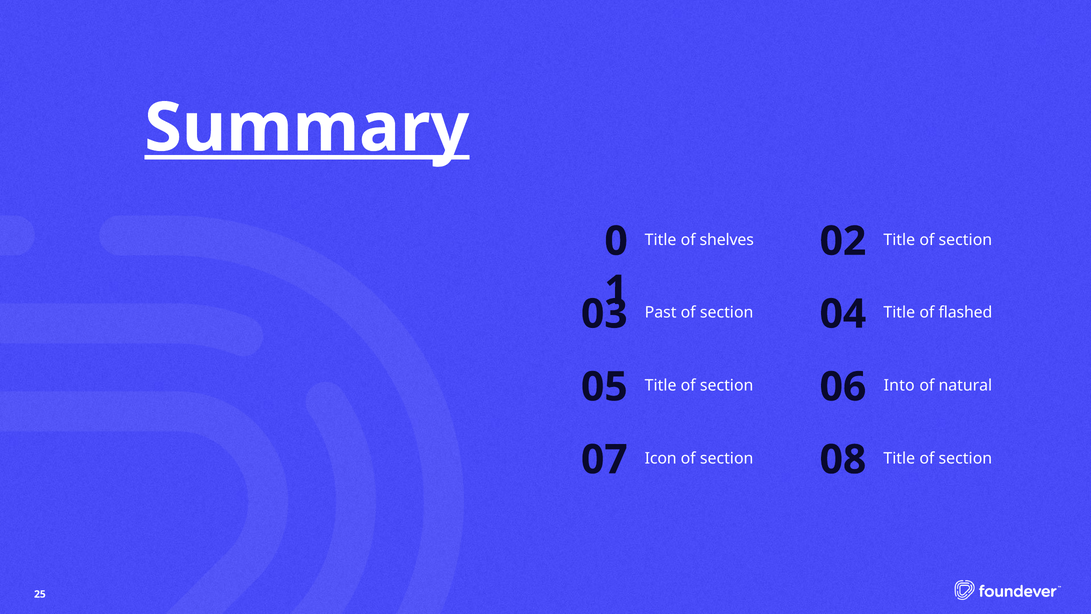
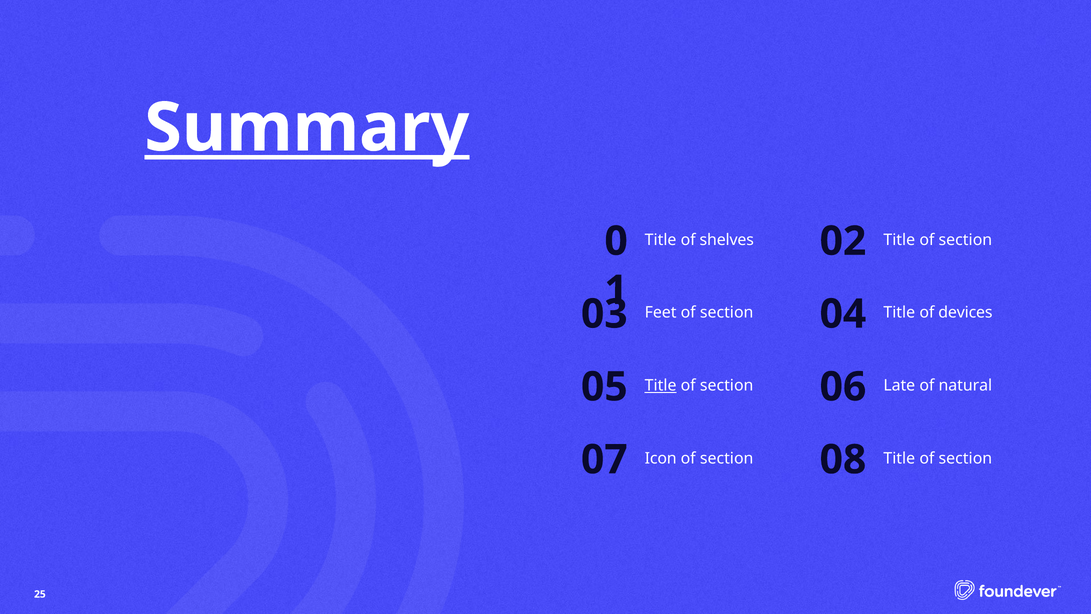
flashed: flashed -> devices
Past: Past -> Feet
Into: Into -> Late
Title at (661, 385) underline: none -> present
